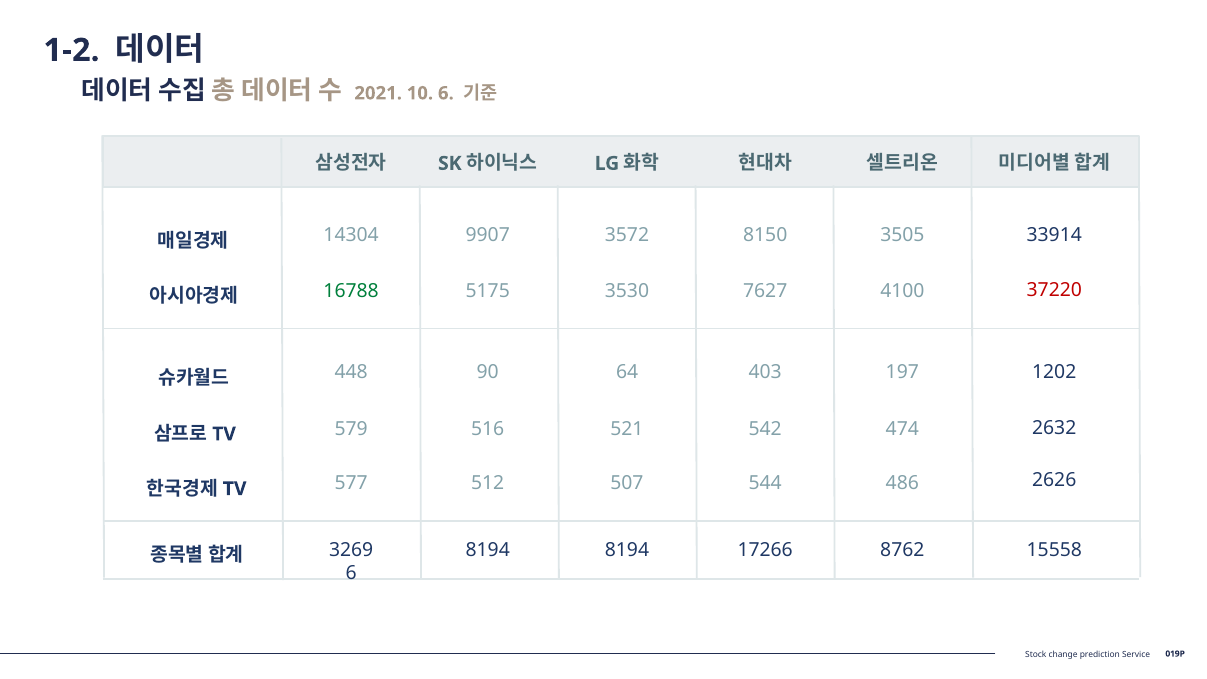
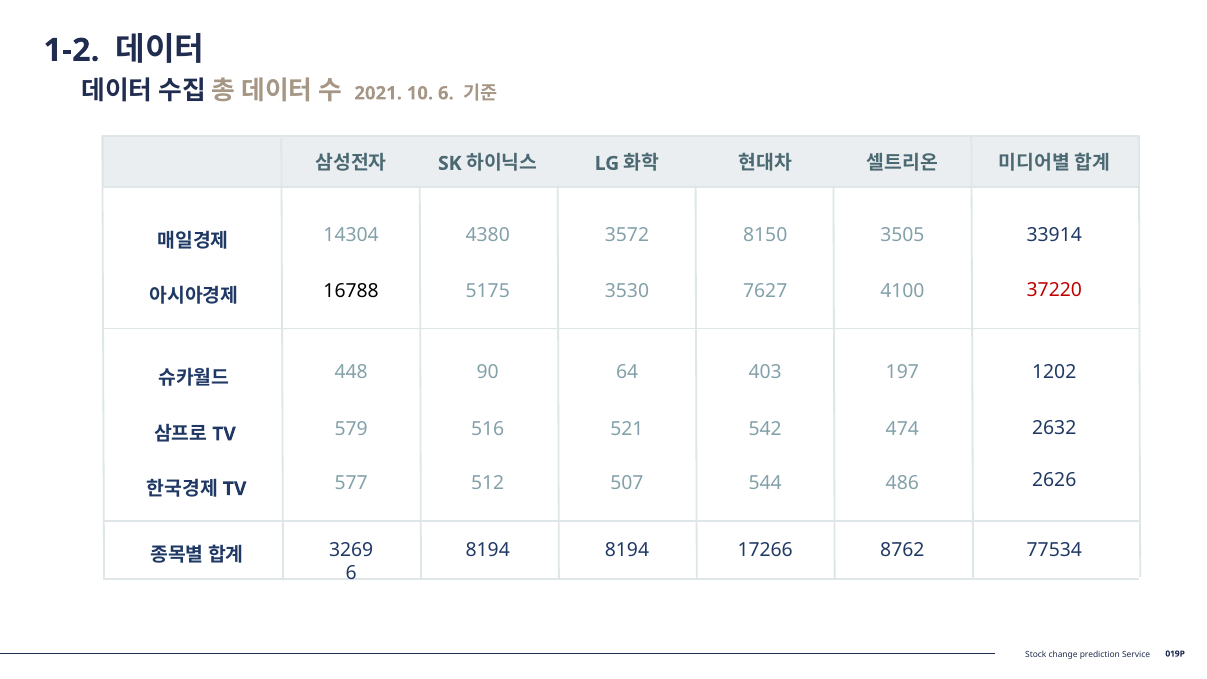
9907: 9907 -> 4380
16788 colour: green -> black
15558: 15558 -> 77534
